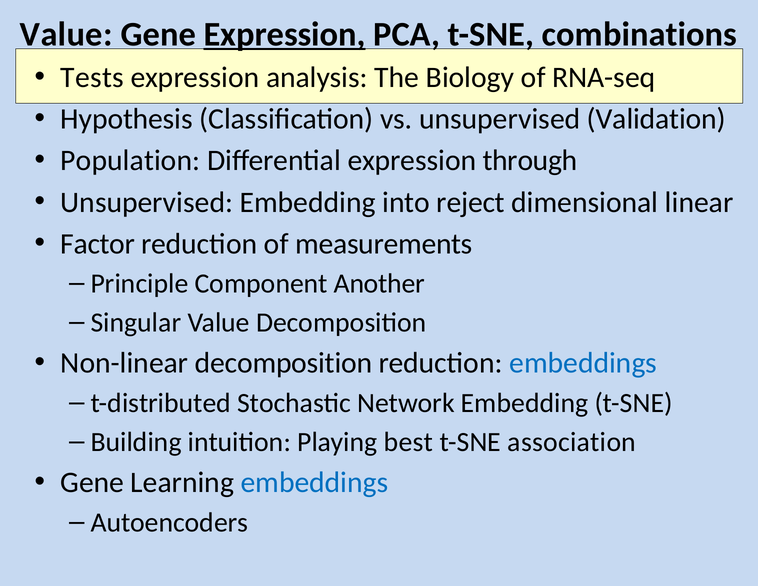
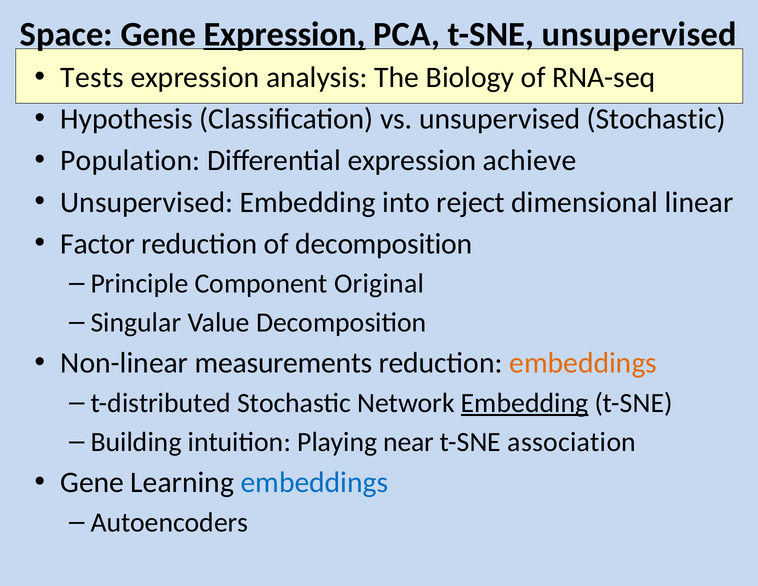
Value at (66, 34): Value -> Space
t-SNE combinations: combinations -> unsupervised
unsupervised Validation: Validation -> Stochastic
through: through -> achieve
of measurements: measurements -> decomposition
Another: Another -> Original
Non-linear decomposition: decomposition -> measurements
embeddings at (583, 363) colour: blue -> orange
Embedding at (525, 403) underline: none -> present
best: best -> near
